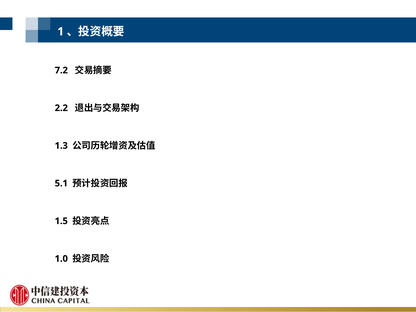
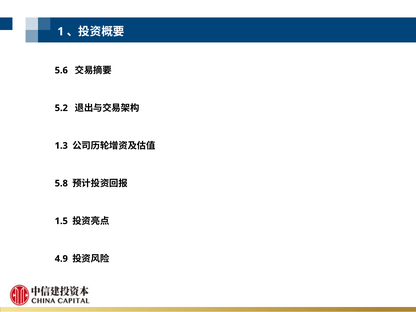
7.2: 7.2 -> 5.6
2.2: 2.2 -> 5.2
5.1: 5.1 -> 5.8
1.0: 1.0 -> 4.9
